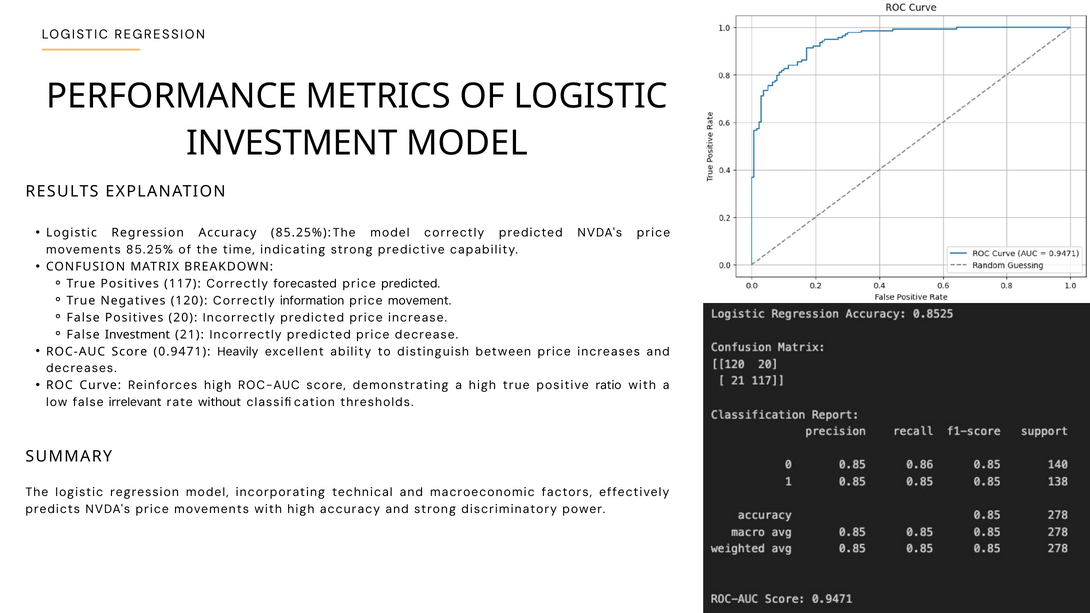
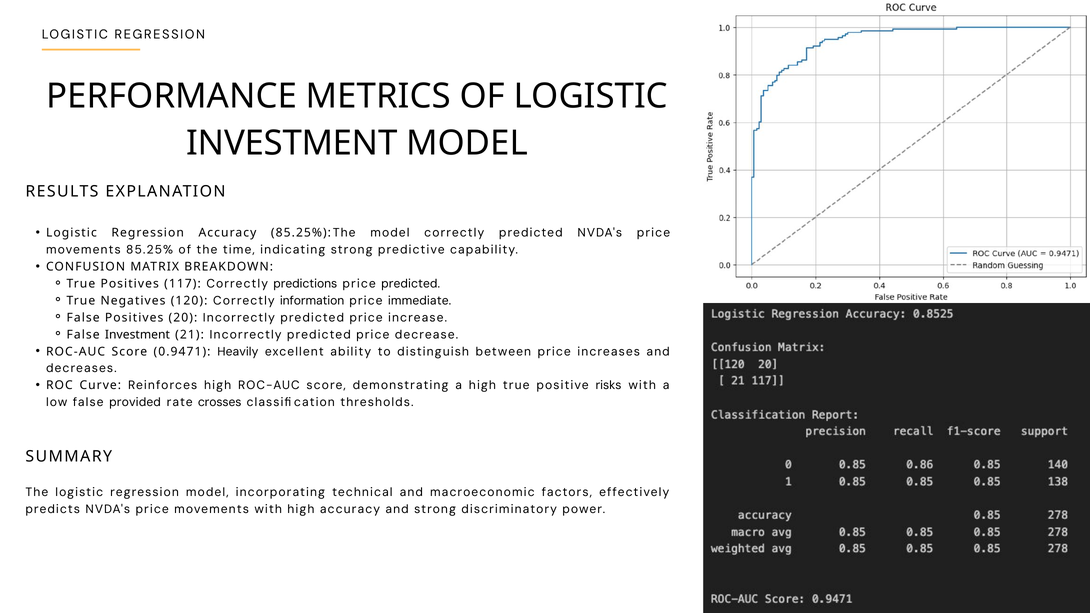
forecasted: forecasted -> predictions
movement: movement -> immediate
ratio: ratio -> risks
irrelevant: irrelevant -> provided
without: without -> crosses
